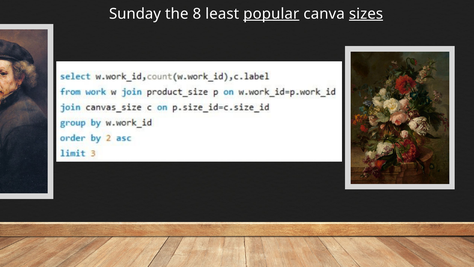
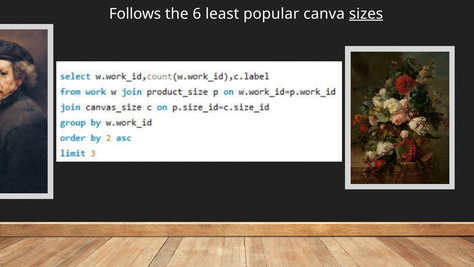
Sunday: Sunday -> Follows
8: 8 -> 6
popular underline: present -> none
